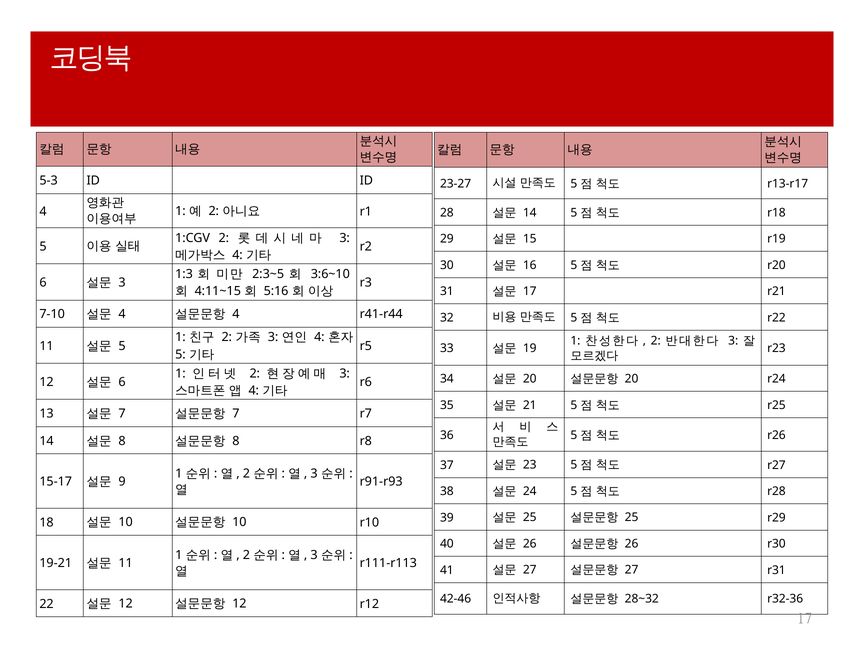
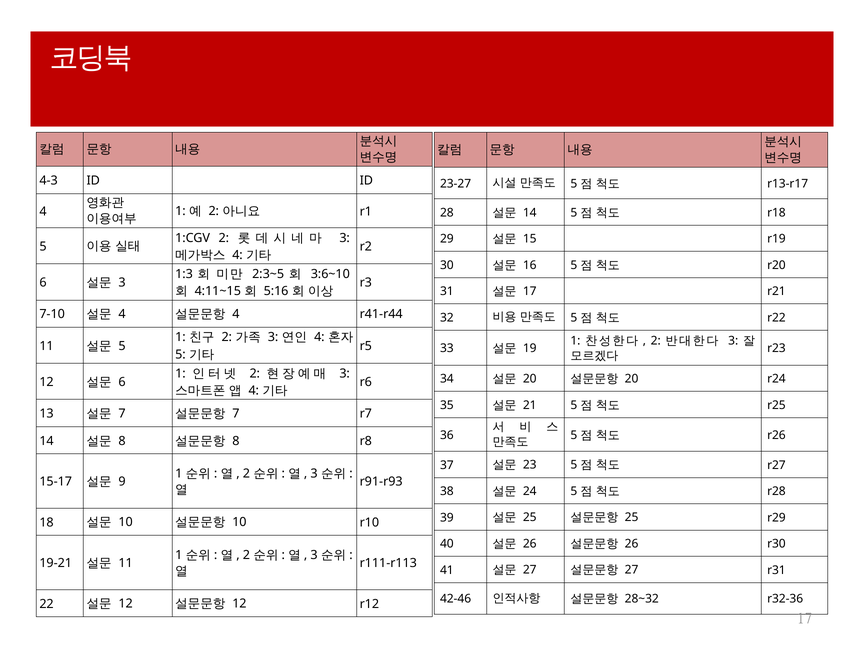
5-3: 5-3 -> 4-3
